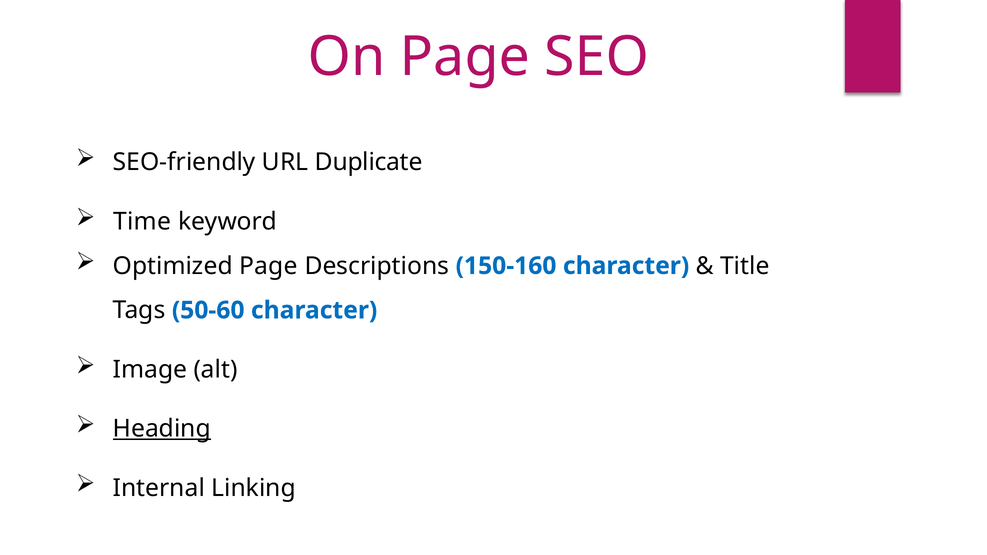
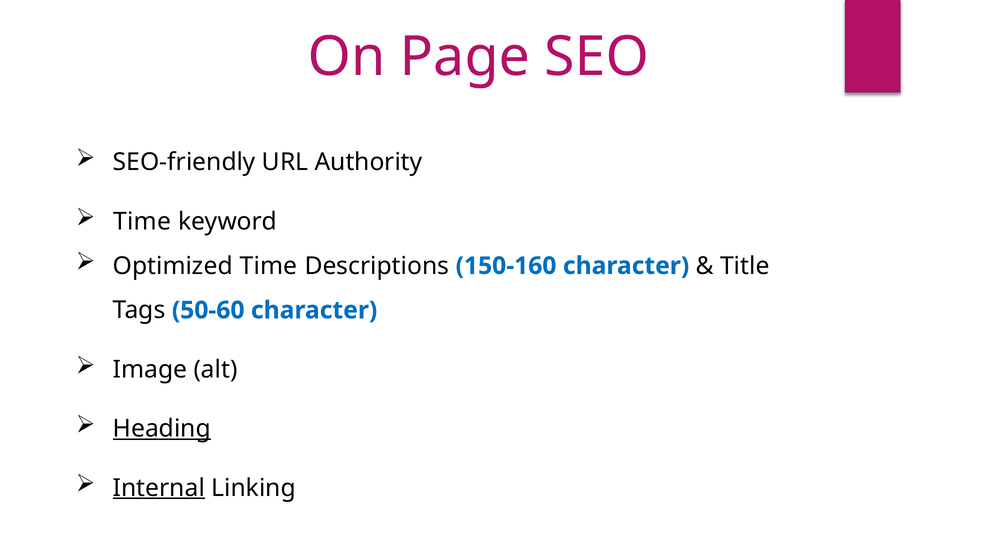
Duplicate: Duplicate -> Authority
Optimized Page: Page -> Time
Internal underline: none -> present
